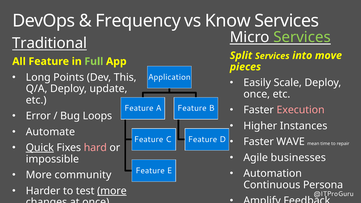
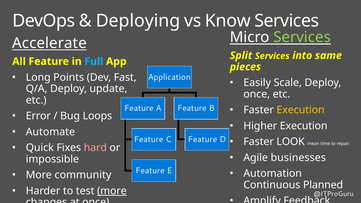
Frequency: Frequency -> Deploying
Traditional: Traditional -> Accelerate
move: move -> same
Full colour: light green -> light blue
This: This -> Fast
Execution at (301, 110) colour: pink -> yellow
Higher Instances: Instances -> Execution
WAVE: WAVE -> LOOK
Quick underline: present -> none
Persona: Persona -> Planned
